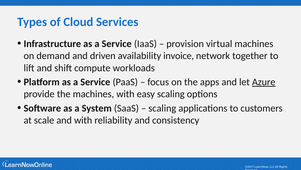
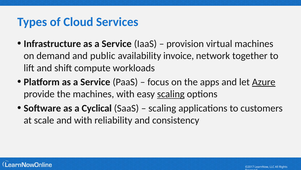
driven: driven -> public
scaling at (171, 94) underline: none -> present
System: System -> Cyclical
